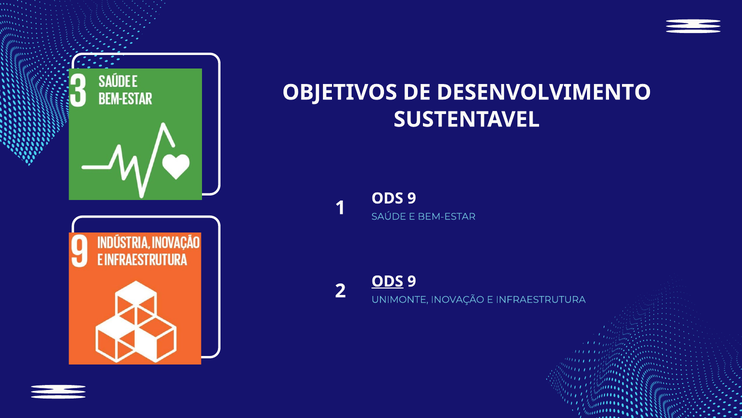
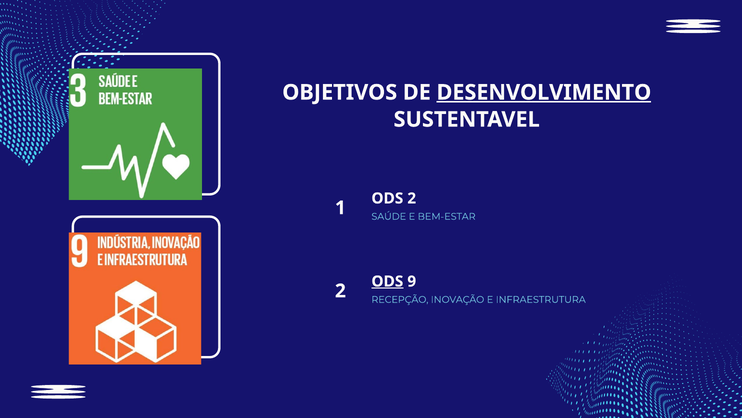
DESENVOLVIMENTO underline: none -> present
9 at (412, 198): 9 -> 2
UNIMONTE: UNIMONTE -> RECEPÇÃO
